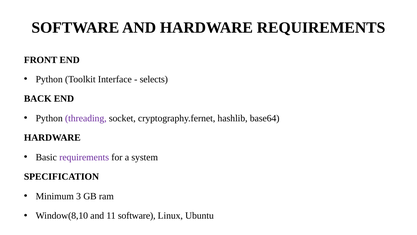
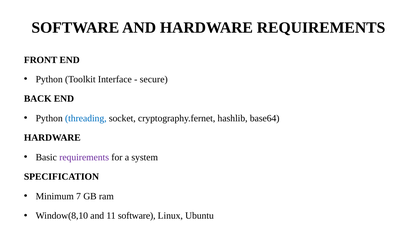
selects: selects -> secure
threading colour: purple -> blue
3: 3 -> 7
